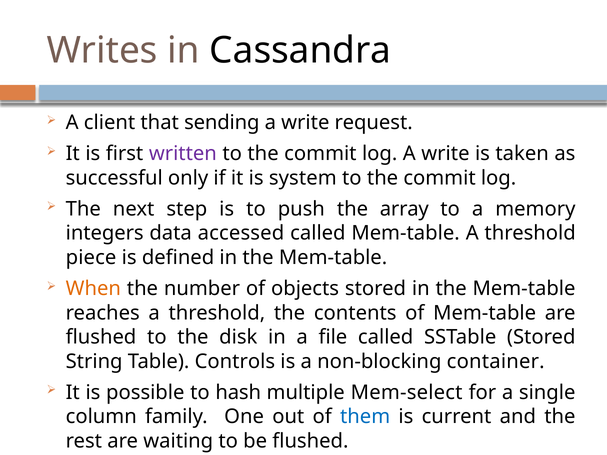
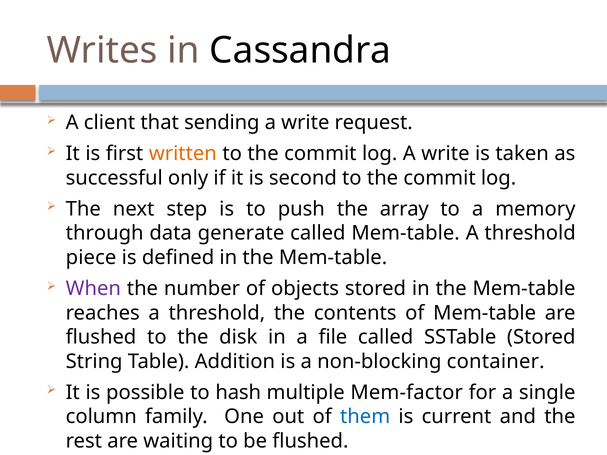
written colour: purple -> orange
system: system -> second
integers: integers -> through
accessed: accessed -> generate
When colour: orange -> purple
Controls: Controls -> Addition
Mem-select: Mem-select -> Mem-factor
